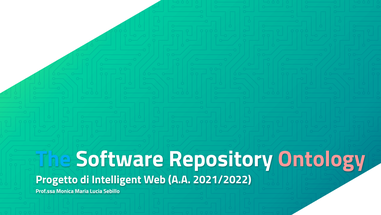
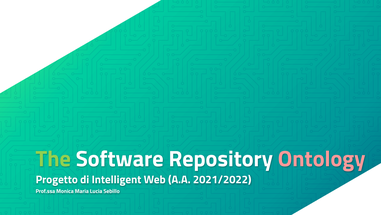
The colour: light blue -> light green
